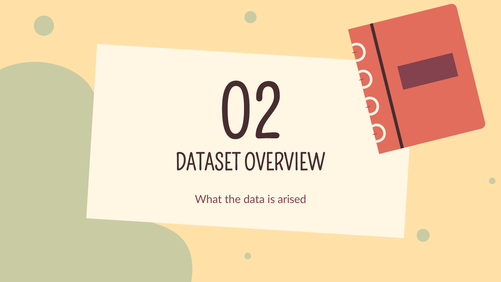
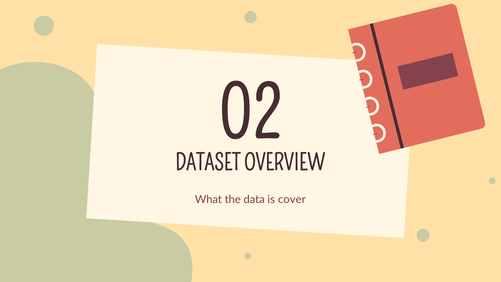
arised: arised -> cover
